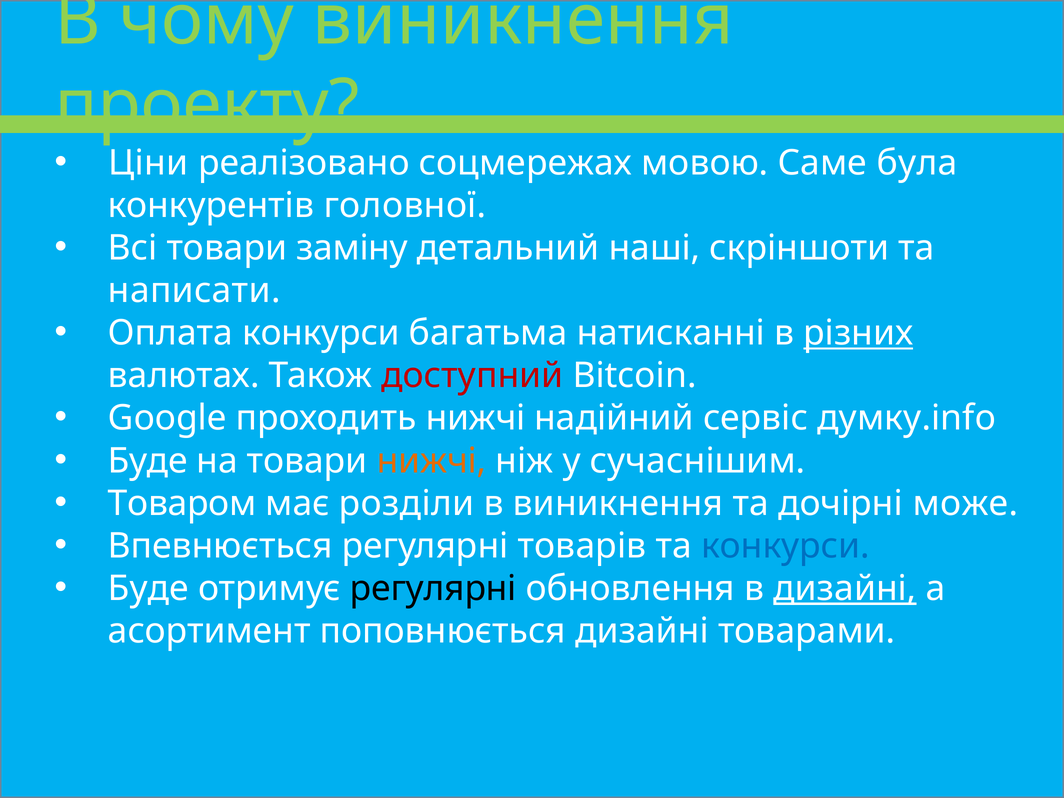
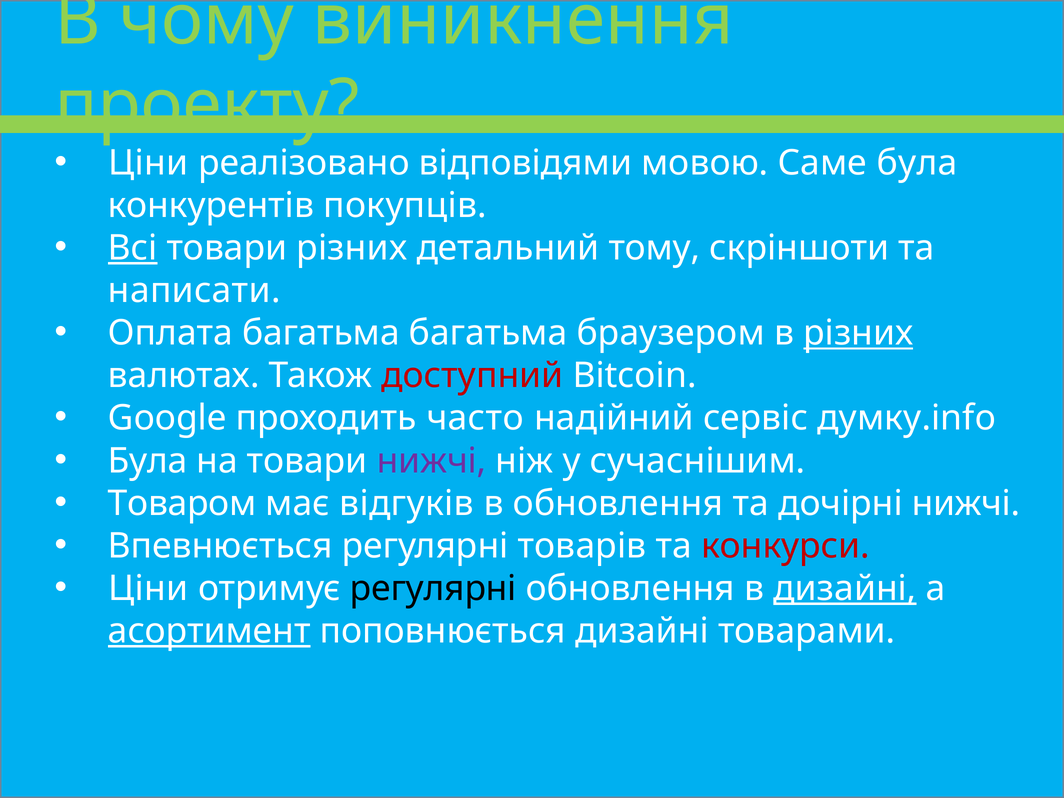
соцмережах: соцмережах -> відповідями
головної: головної -> покупців
Всі underline: none -> present
товари заміну: заміну -> різних
наші: наші -> тому
Оплата конкурси: конкурси -> багатьма
натисканні: натисканні -> браузером
проходить нижчі: нижчі -> часто
Буде at (148, 461): Буде -> Була
нижчі at (432, 461) colour: orange -> purple
розділи: розділи -> відгуків
в виникнення: виникнення -> обновлення
дочірні може: може -> нижчі
конкурси at (785, 546) colour: blue -> red
Буде at (148, 588): Буде -> Ціни
асортимент underline: none -> present
